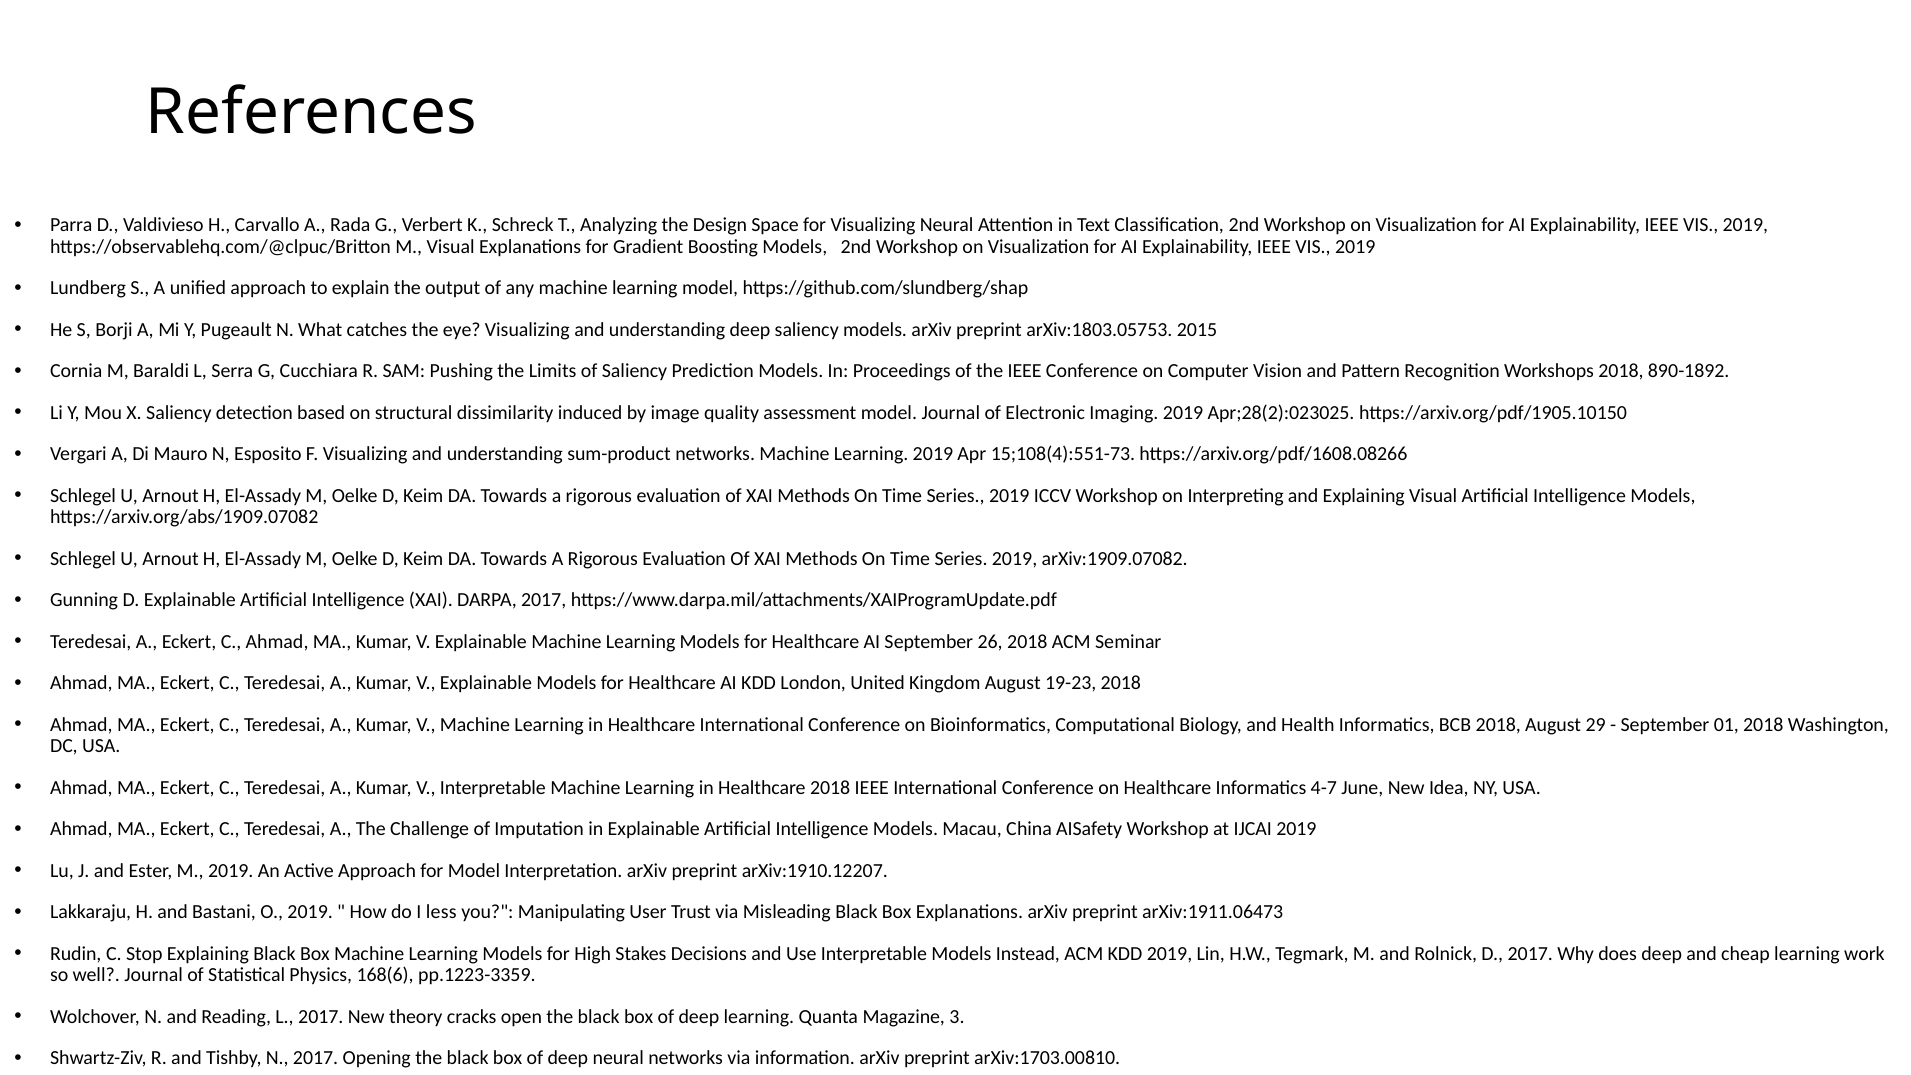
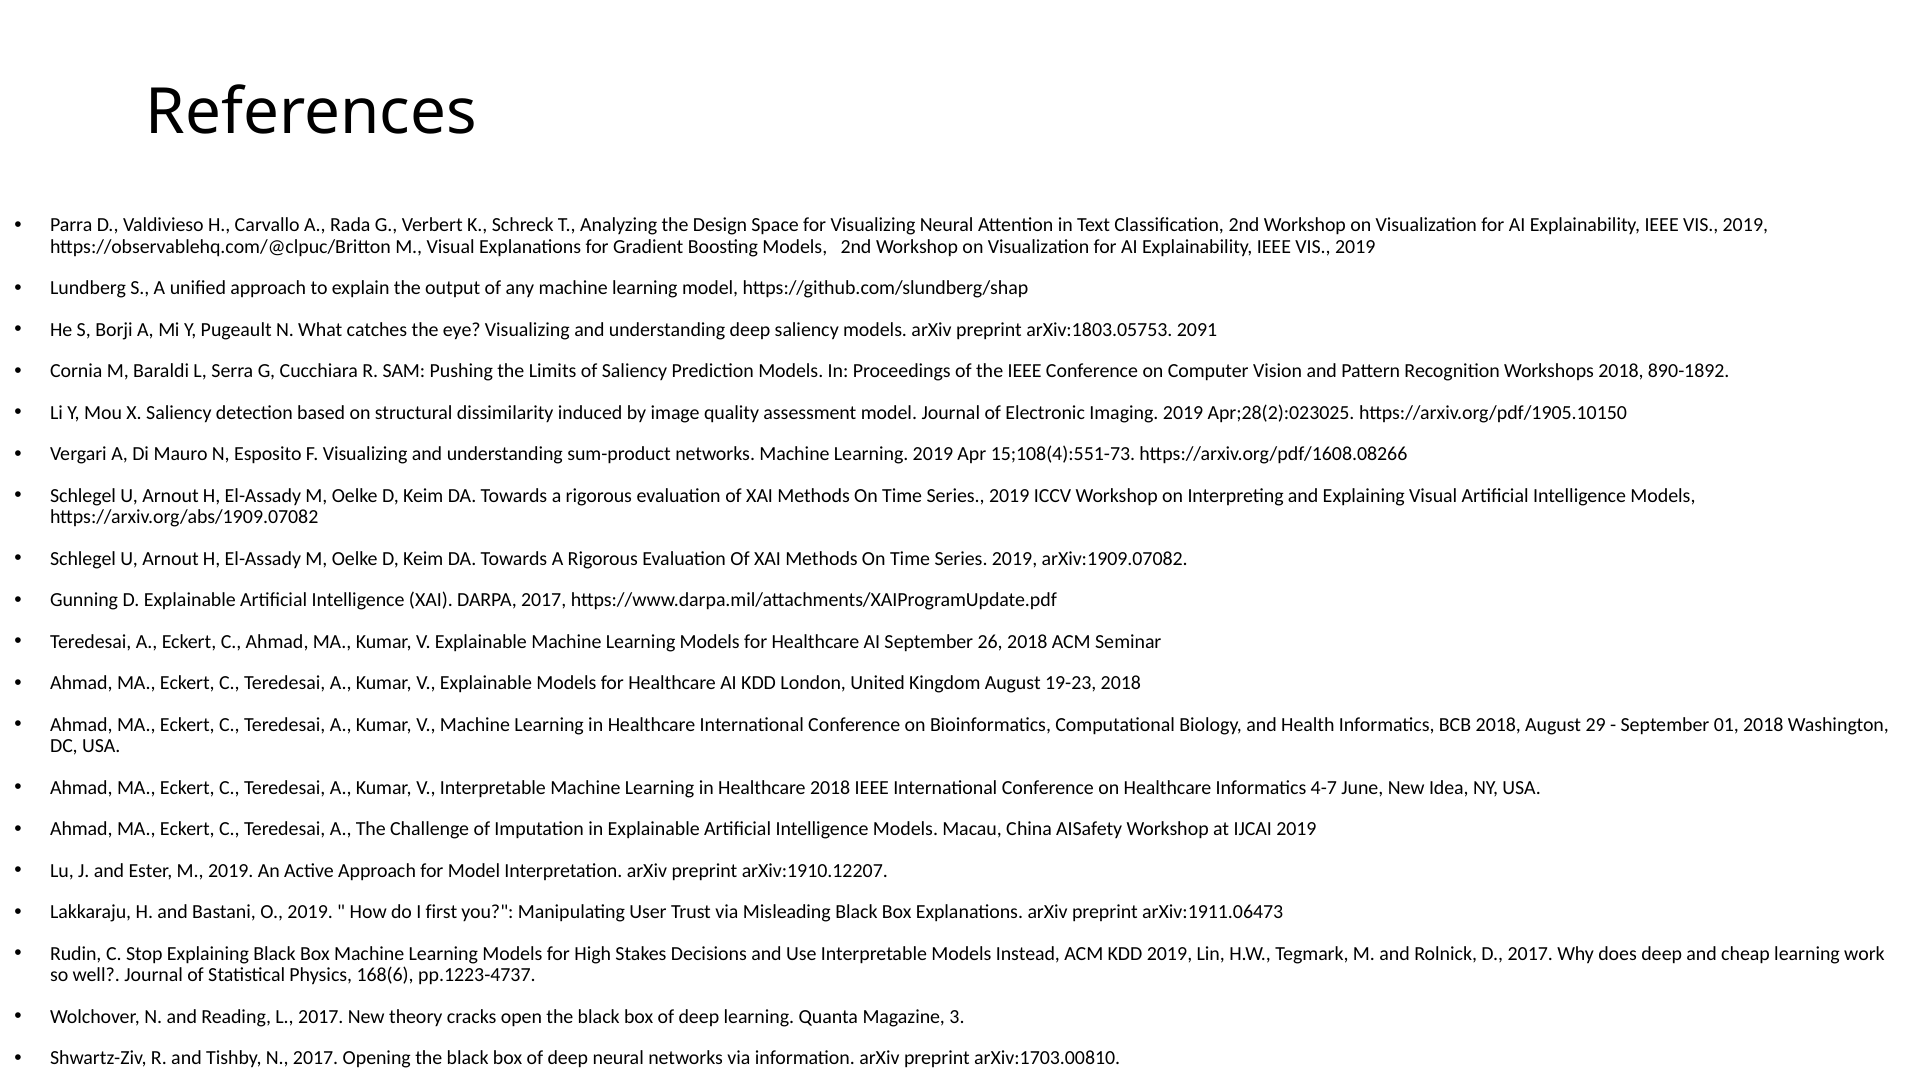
2015: 2015 -> 2091
less: less -> first
pp.1223-3359: pp.1223-3359 -> pp.1223-4737
